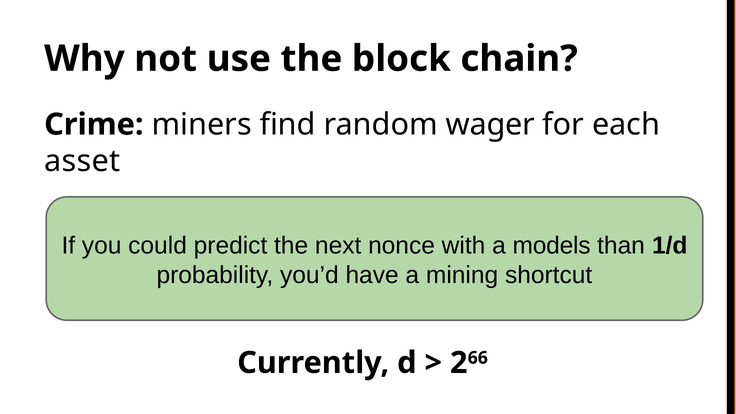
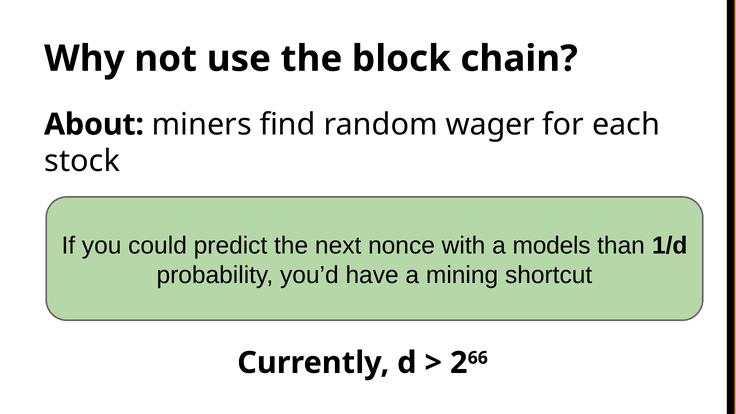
Crime: Crime -> About
asset: asset -> stock
